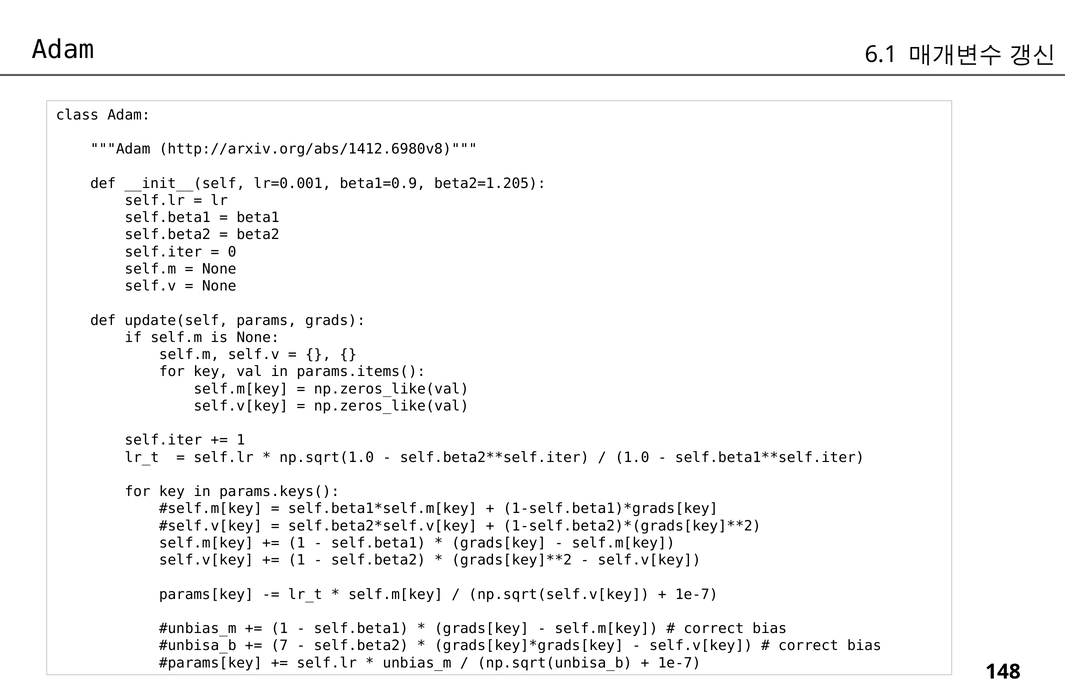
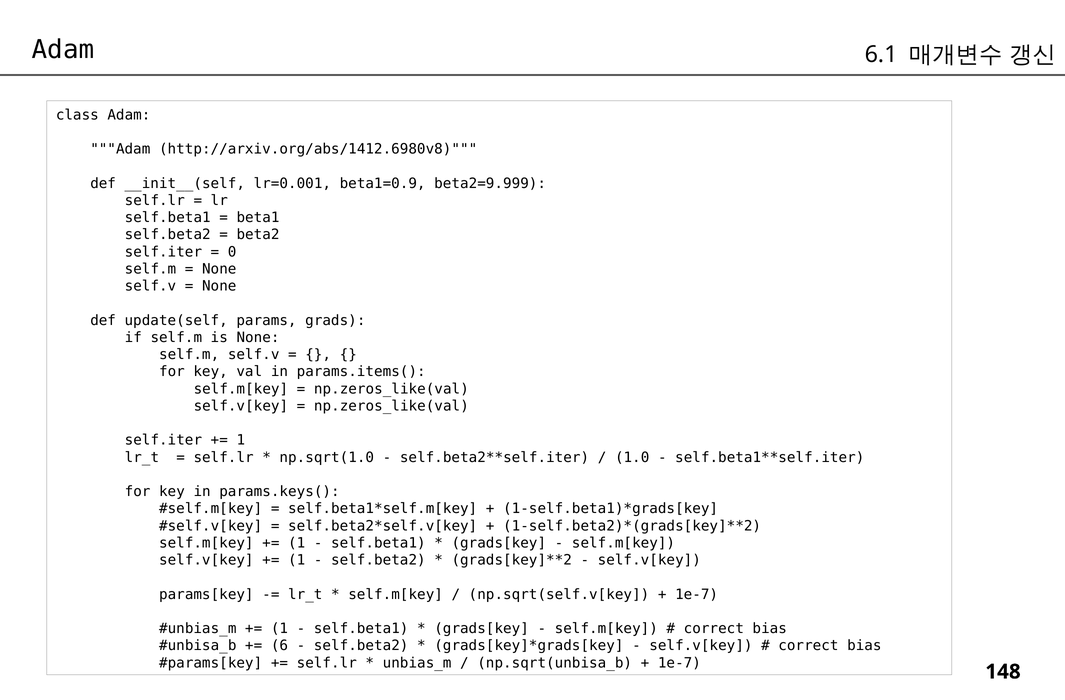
beta2=1.205: beta2=1.205 -> beta2=9.999
7: 7 -> 6
